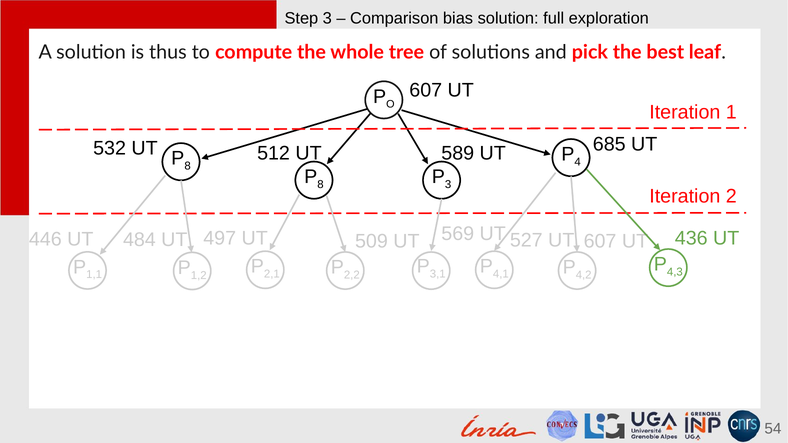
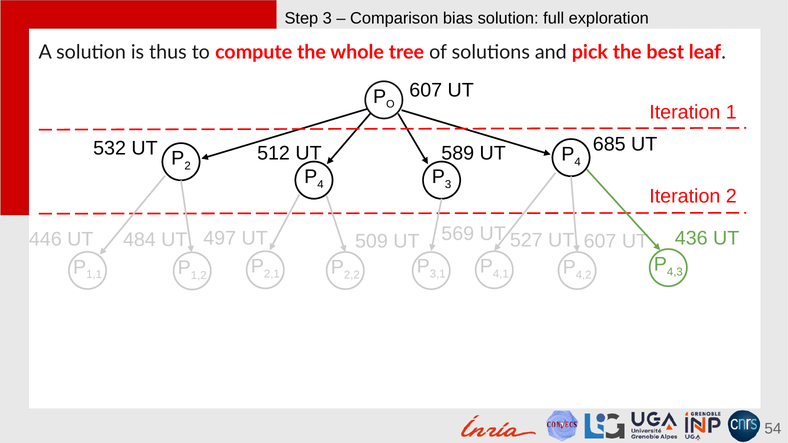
8 at (188, 166): 8 -> 2
8 at (321, 185): 8 -> 4
